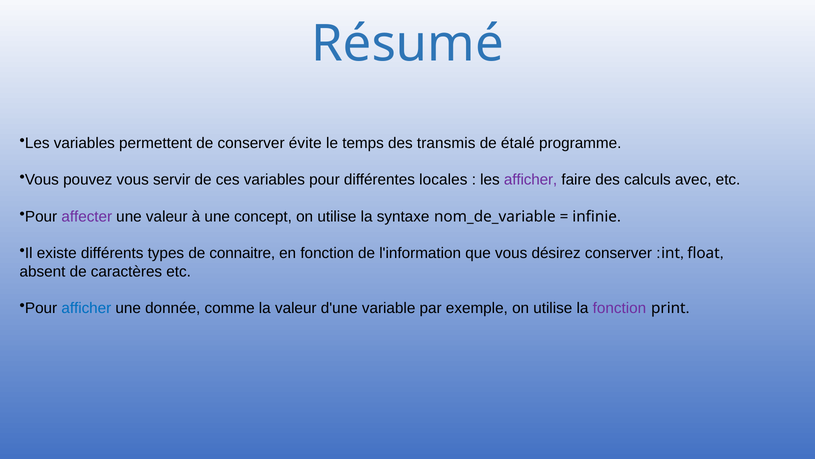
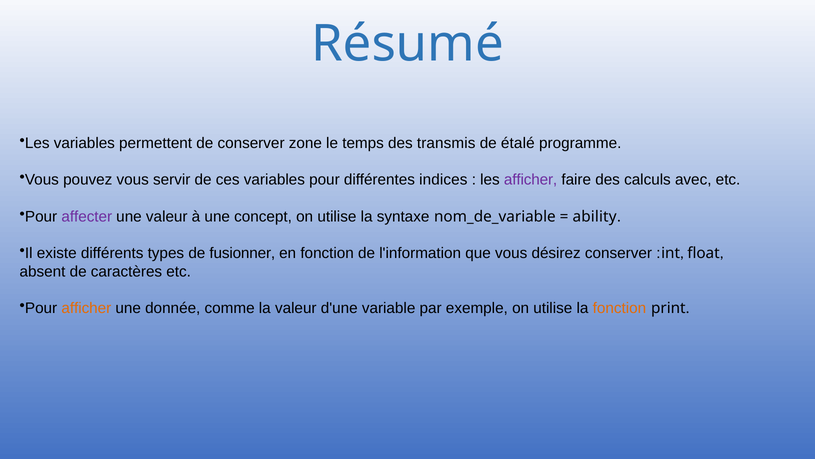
évite: évite -> zone
locales: locales -> indices
infinie: infinie -> ability
connaitre: connaitre -> fusionner
afficher at (86, 308) colour: blue -> orange
fonction at (619, 308) colour: purple -> orange
